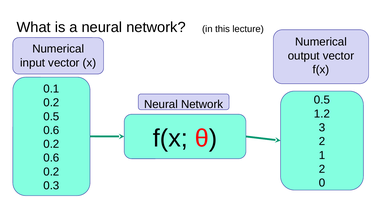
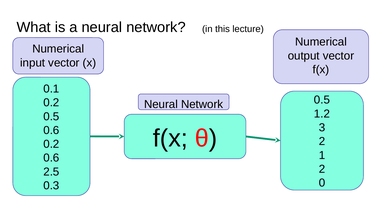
0.2 at (51, 172): 0.2 -> 2.5
